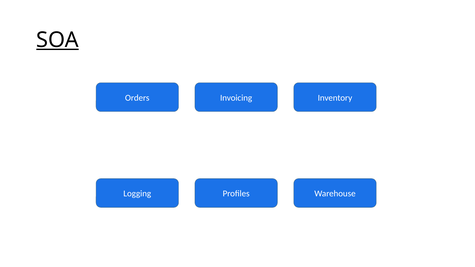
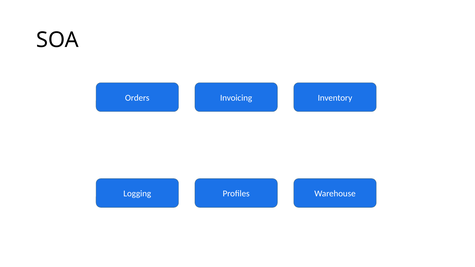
SOA underline: present -> none
